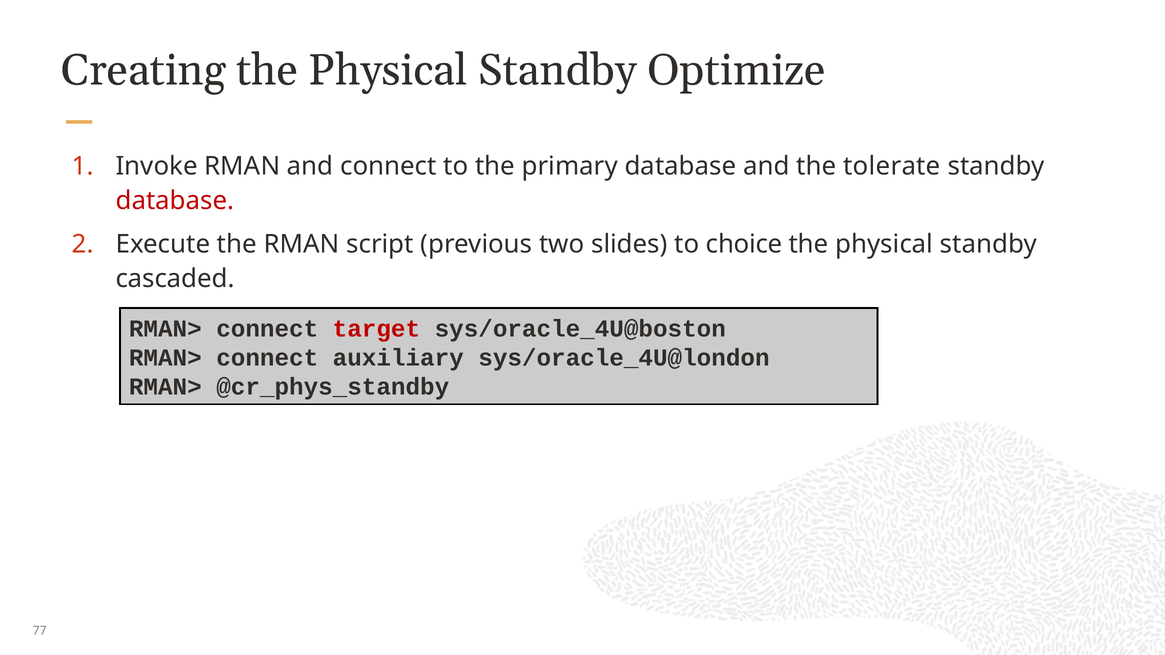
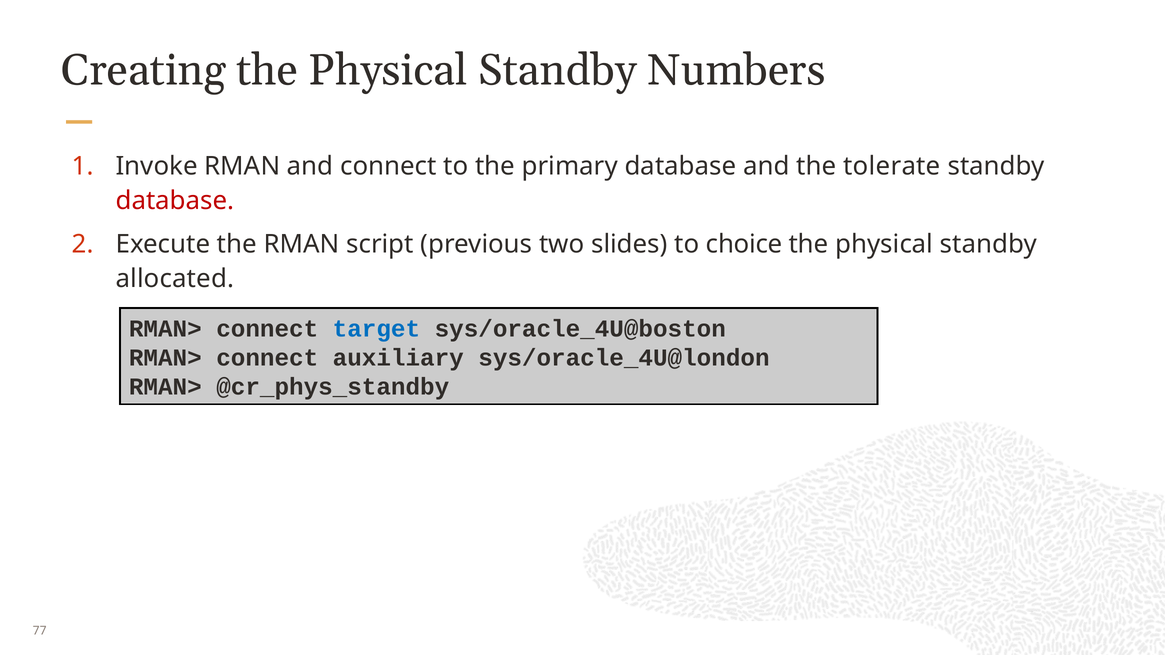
Optimize: Optimize -> Numbers
cascaded: cascaded -> allocated
target colour: red -> blue
